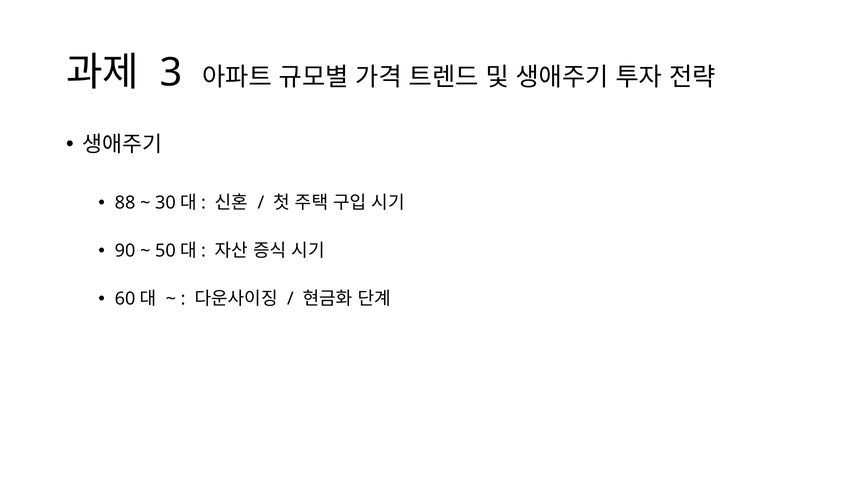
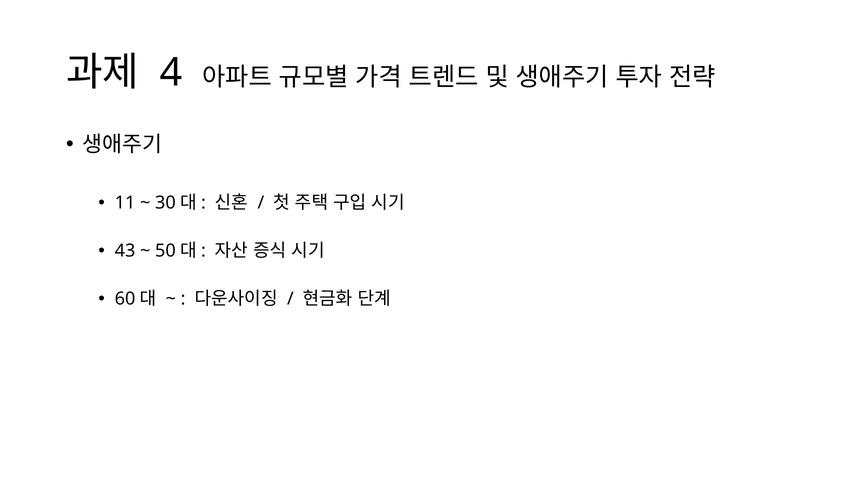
3: 3 -> 4
88: 88 -> 11
90: 90 -> 43
